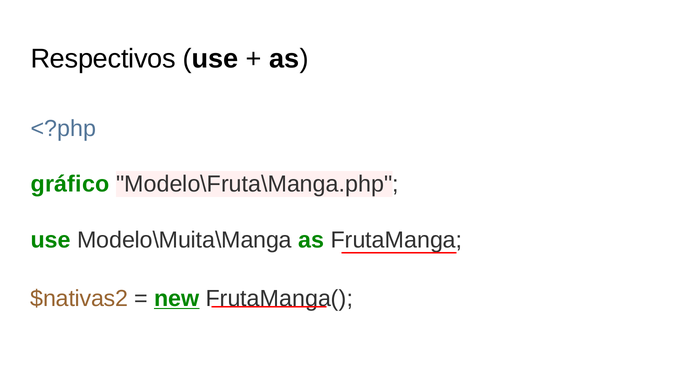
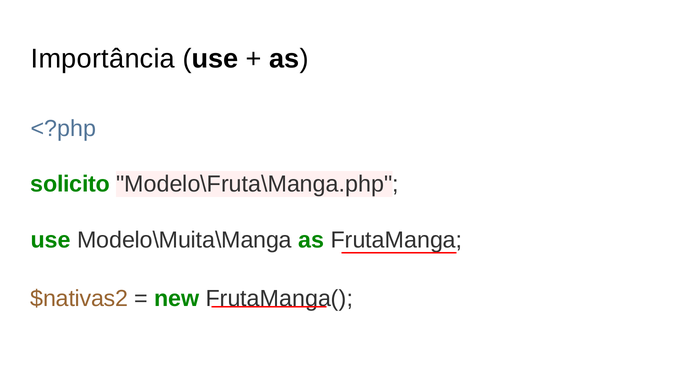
Respectivos: Respectivos -> Importância
gráfico: gráfico -> solicito
new underline: present -> none
